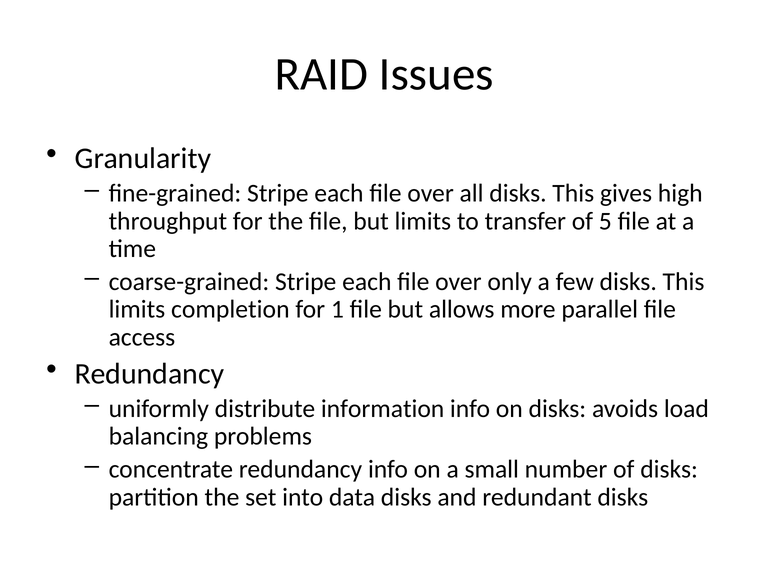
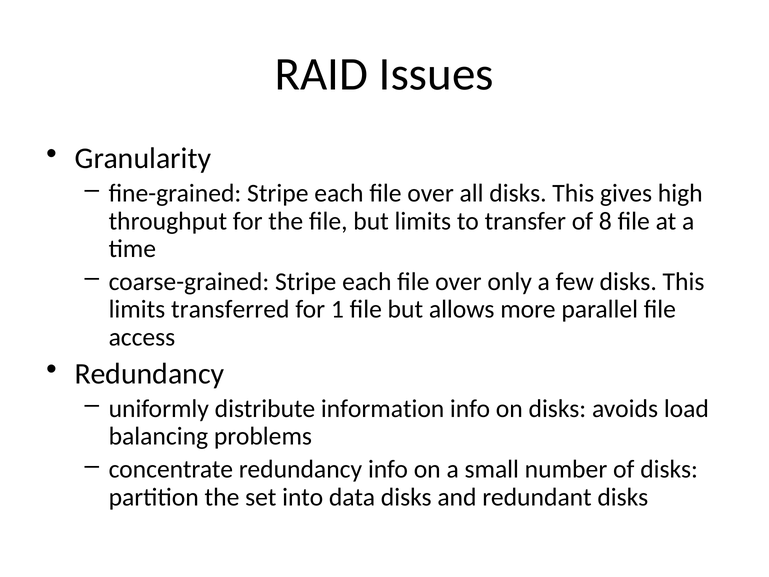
5: 5 -> 8
completion: completion -> transferred
